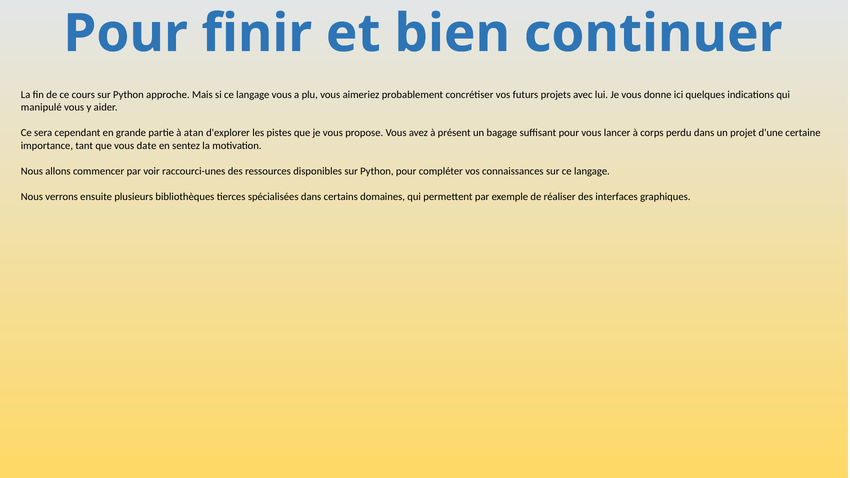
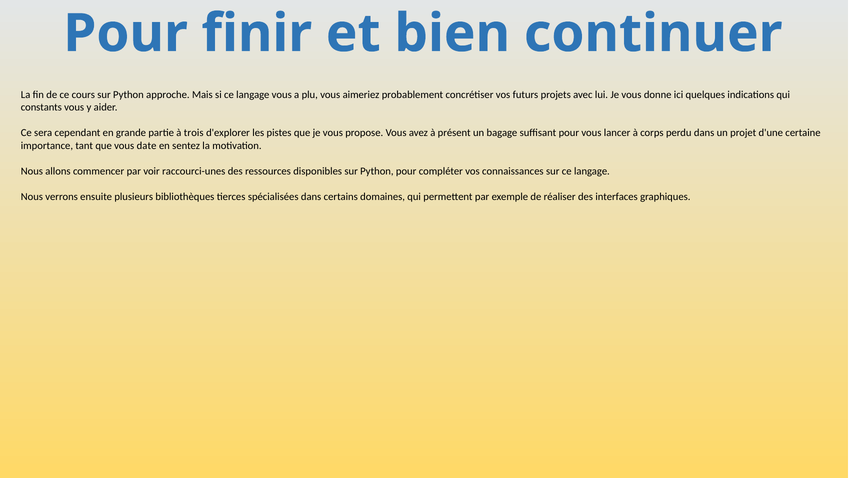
manipulé: manipulé -> constants
atan: atan -> trois
